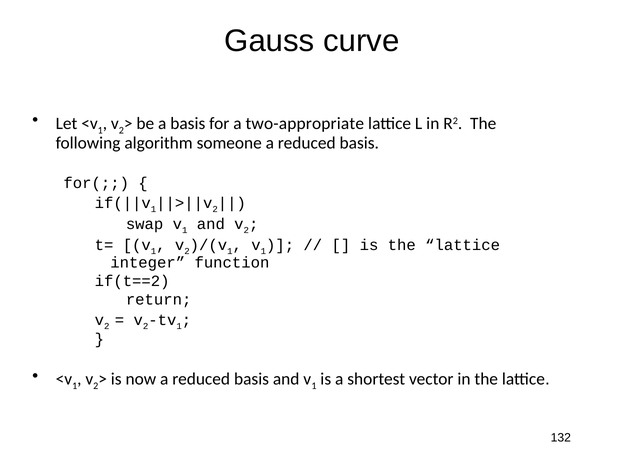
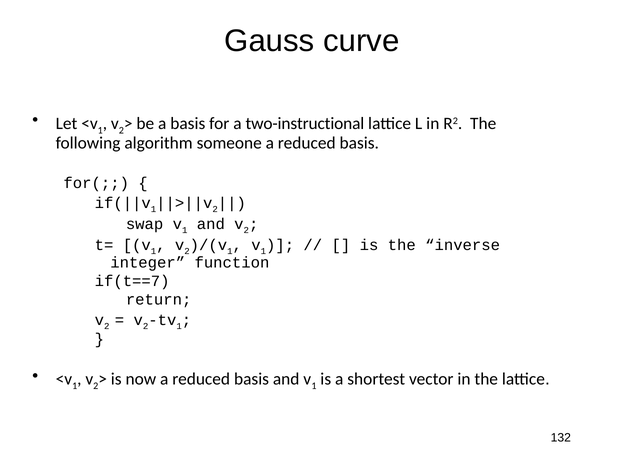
two-appropriate: two-appropriate -> two-instructional
is the lattice: lattice -> inverse
if(t==2: if(t==2 -> if(t==7
